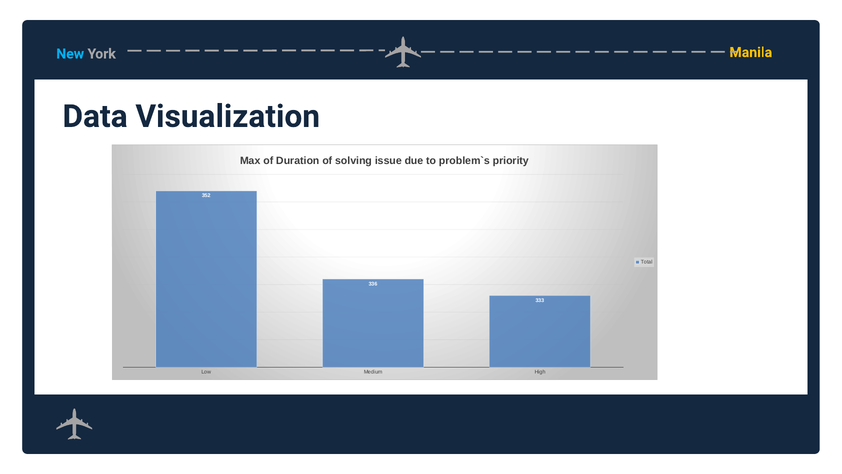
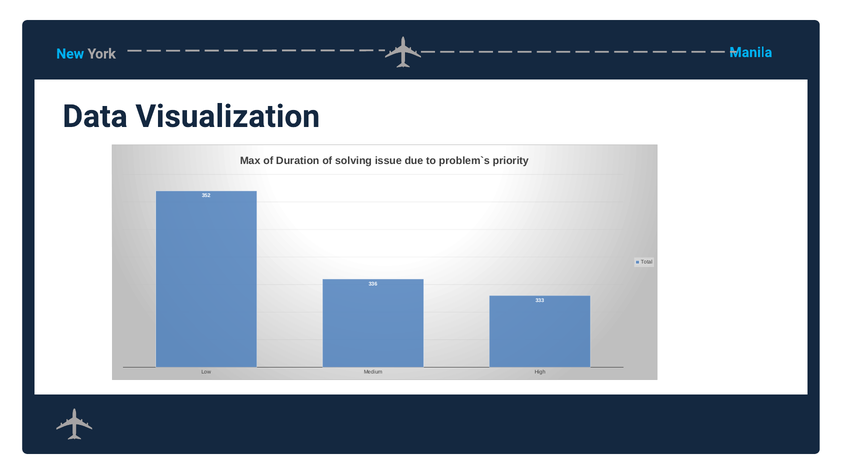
Manila colour: yellow -> light blue
